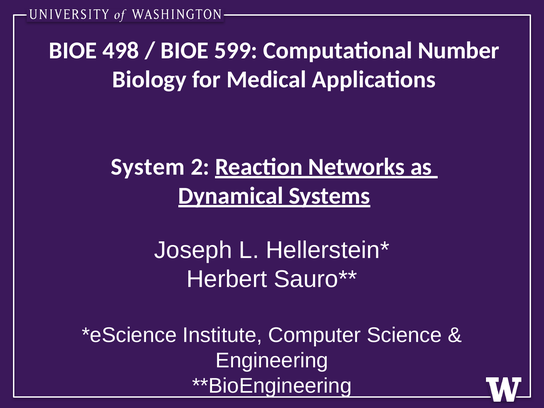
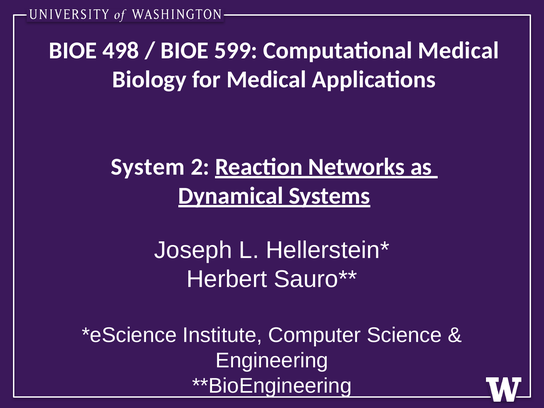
Computational Number: Number -> Medical
